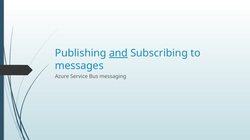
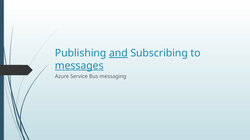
messages underline: none -> present
